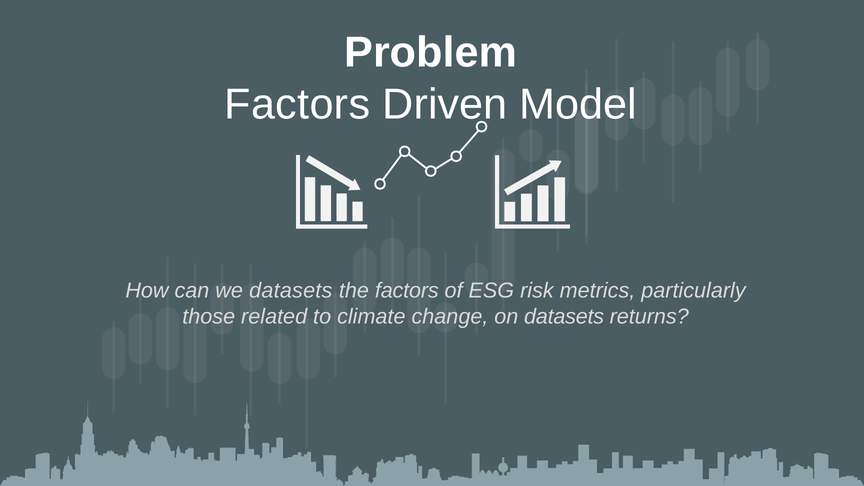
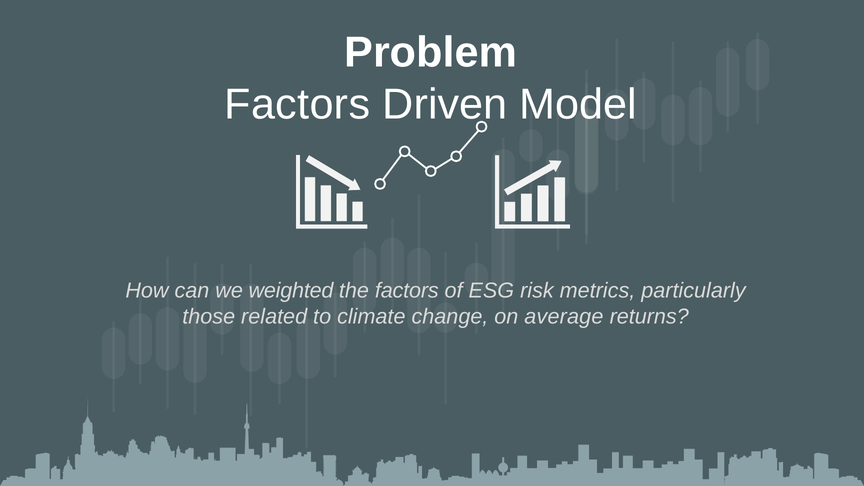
we datasets: datasets -> weighted
on datasets: datasets -> average
